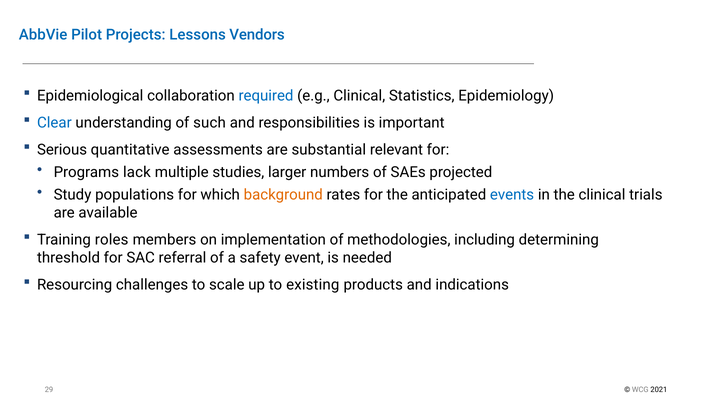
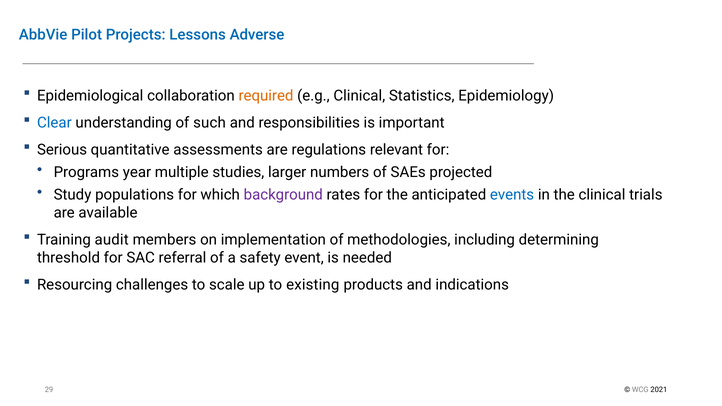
Vendors: Vendors -> Adverse
required colour: blue -> orange
substantial: substantial -> regulations
lack: lack -> year
background colour: orange -> purple
roles: roles -> audit
